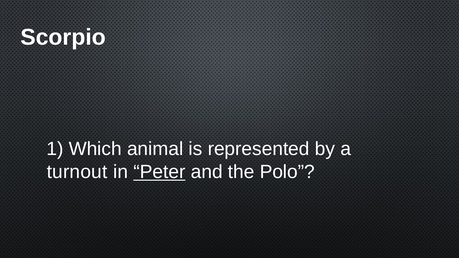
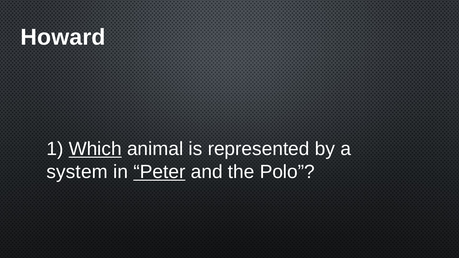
Scorpio: Scorpio -> Howard
Which underline: none -> present
turnout: turnout -> system
